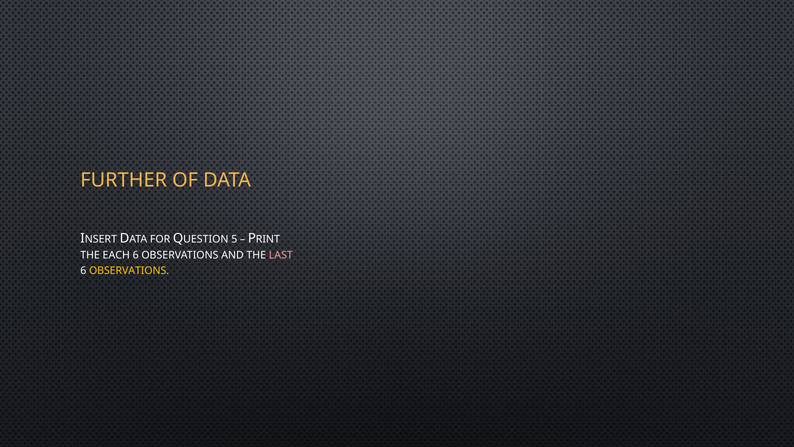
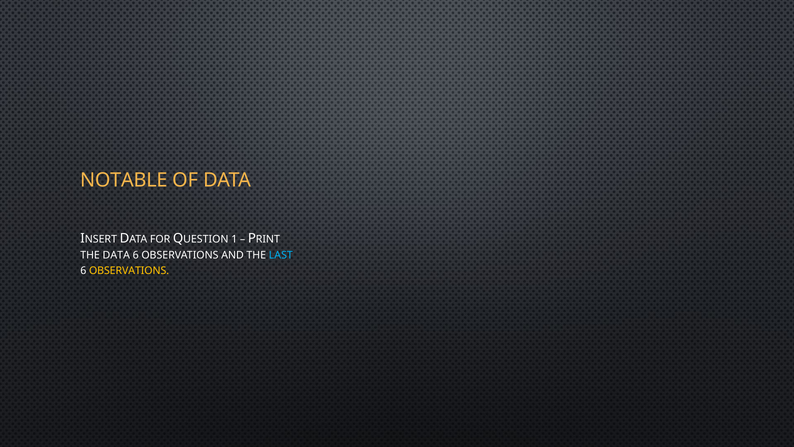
FURTHER: FURTHER -> NOTABLE
5: 5 -> 1
THE EACH: EACH -> DATA
LAST colour: pink -> light blue
